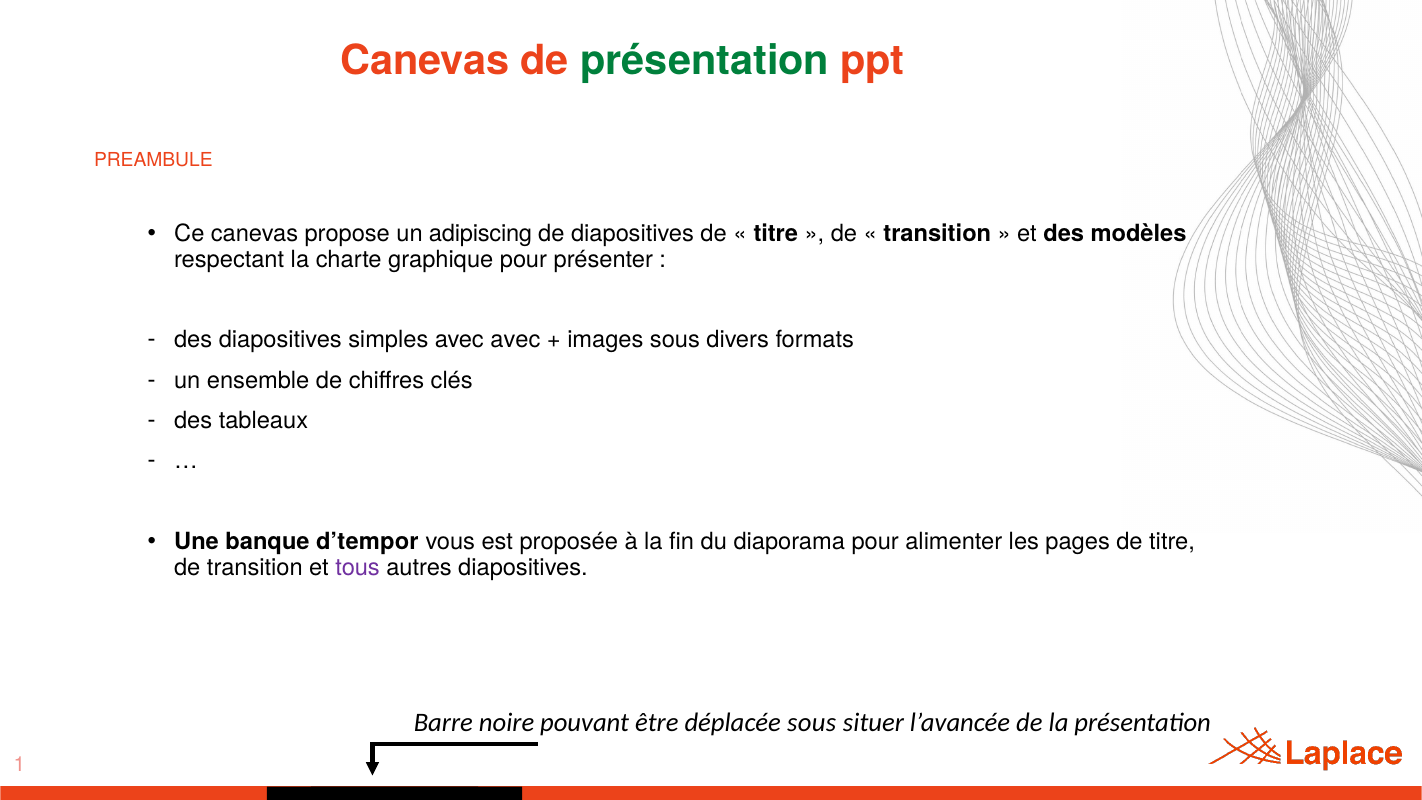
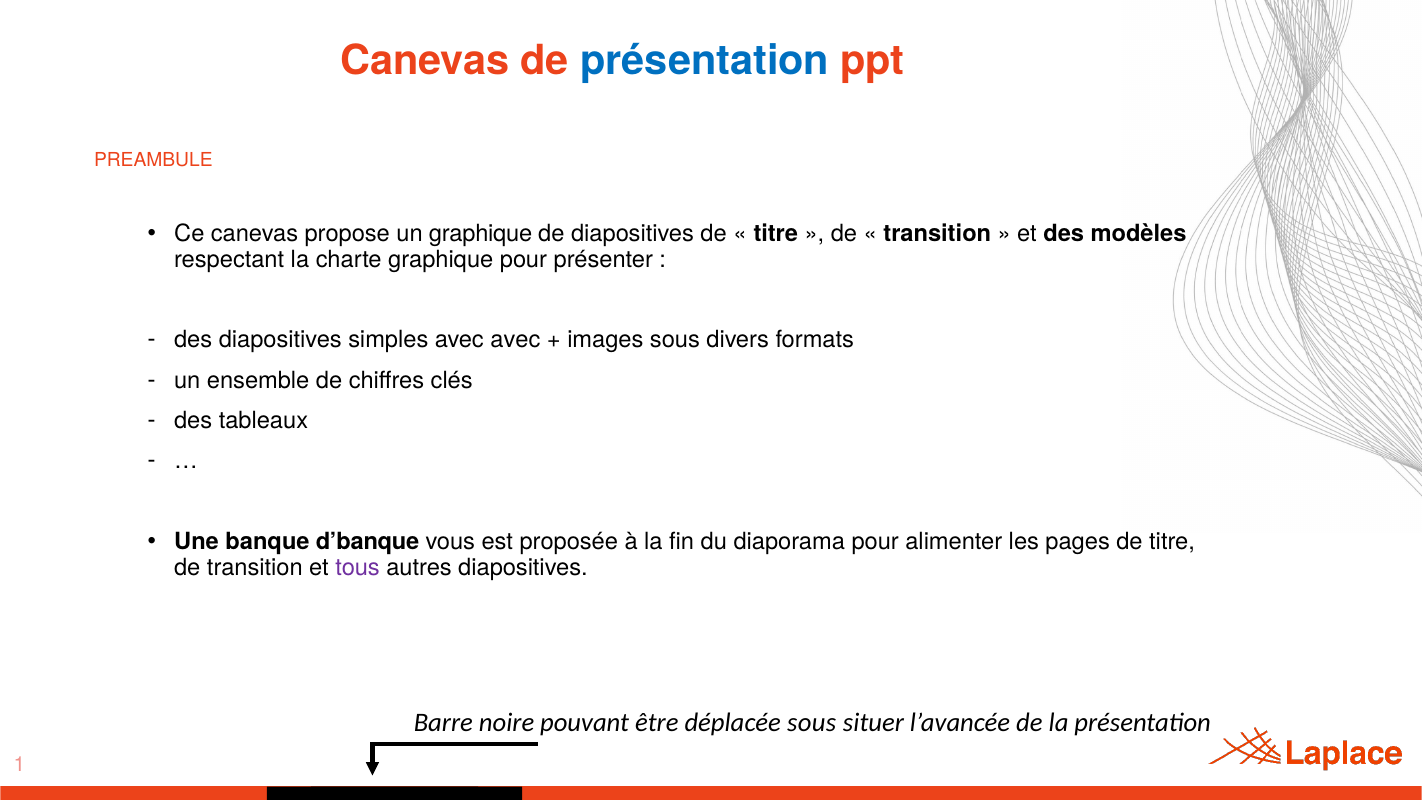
présentation at (705, 60) colour: green -> blue
un adipiscing: adipiscing -> graphique
d’tempor: d’tempor -> d’banque
